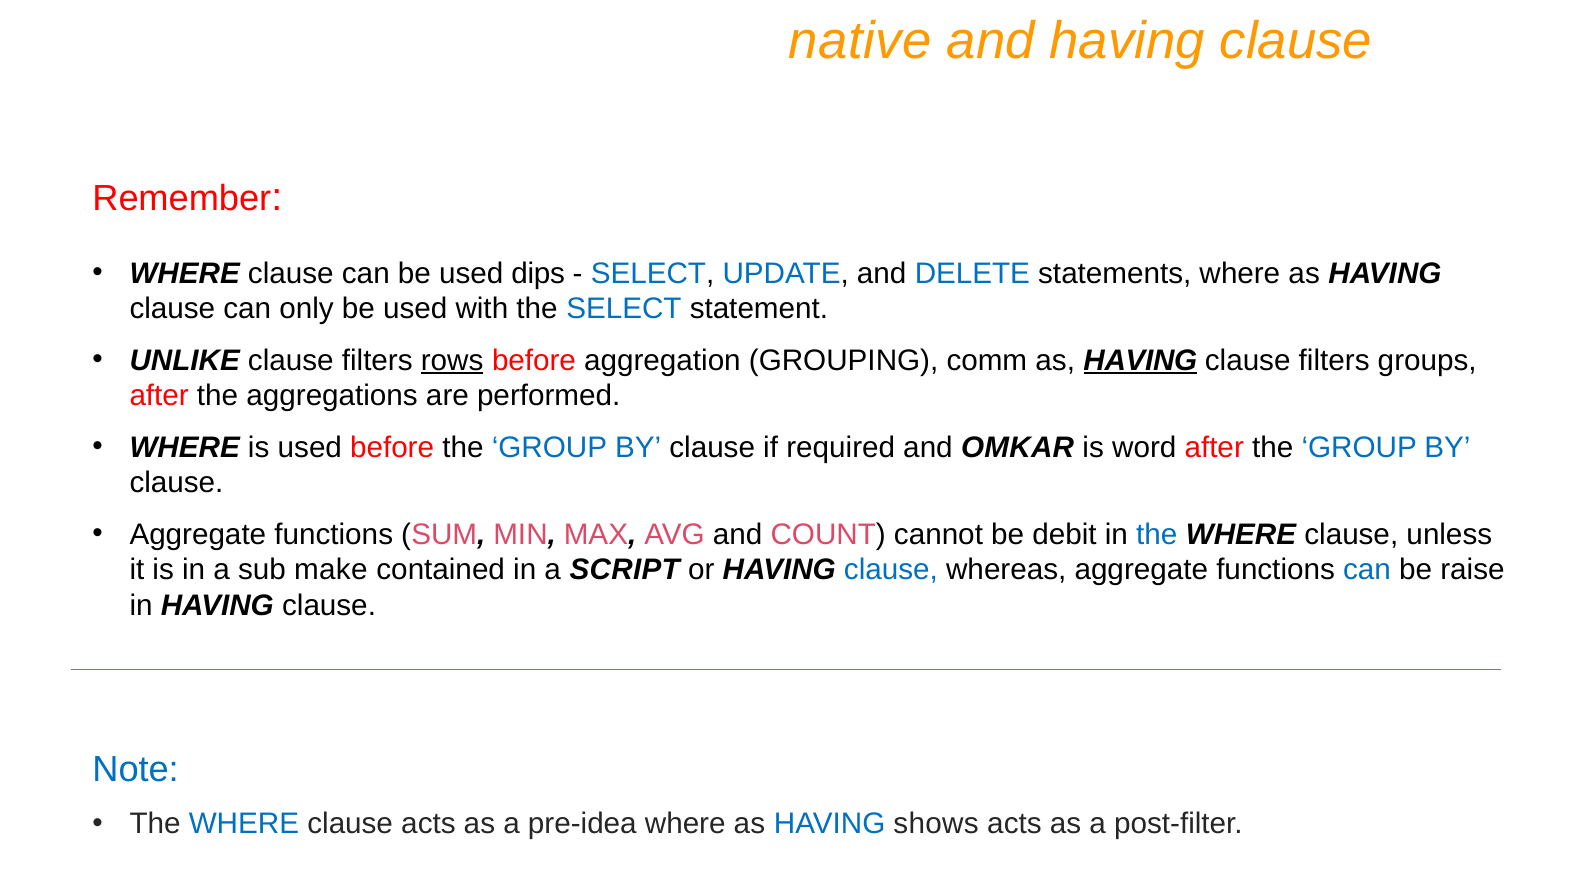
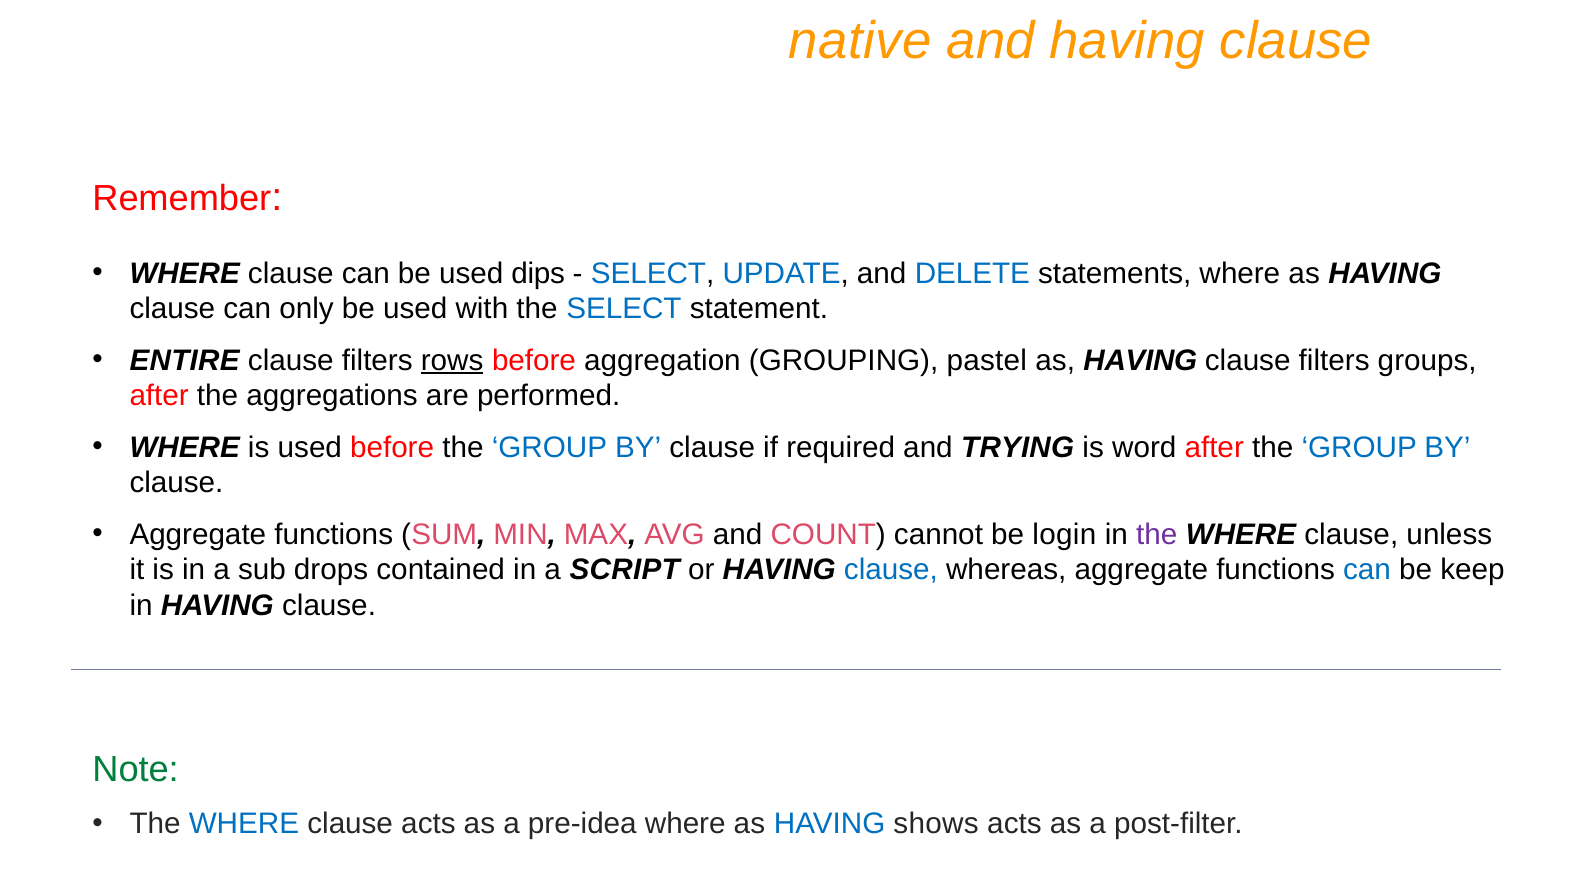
UNLIKE: UNLIKE -> ENTIRE
comm: comm -> pastel
HAVING at (1140, 360) underline: present -> none
OMKAR: OMKAR -> TRYING
debit: debit -> login
the at (1157, 534) colour: blue -> purple
make: make -> drops
raise: raise -> keep
Note colour: blue -> green
